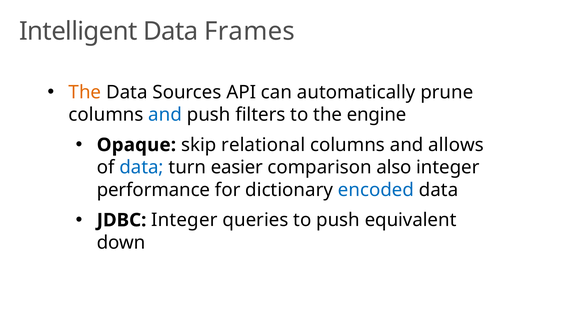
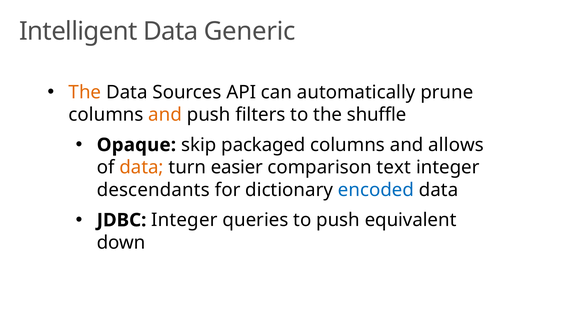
Frames: Frames -> Generic
and at (165, 115) colour: blue -> orange
engine: engine -> shuffle
relational: relational -> packaged
data at (142, 167) colour: blue -> orange
also: also -> text
performance: performance -> descendants
